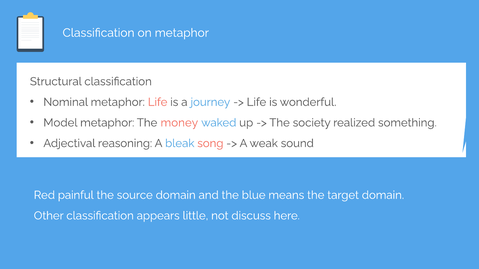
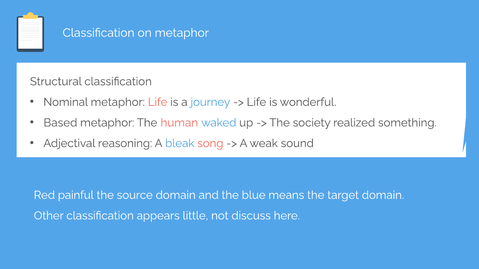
Model: Model -> Based
money: money -> human
